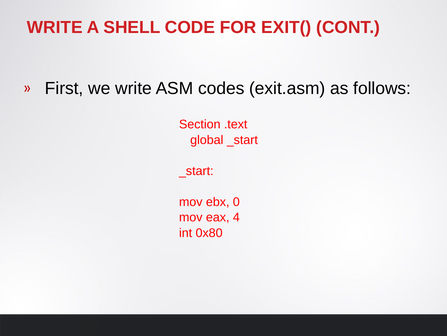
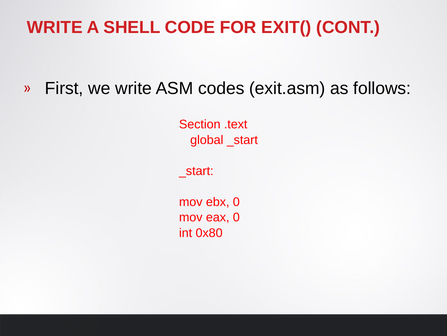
eax 4: 4 -> 0
